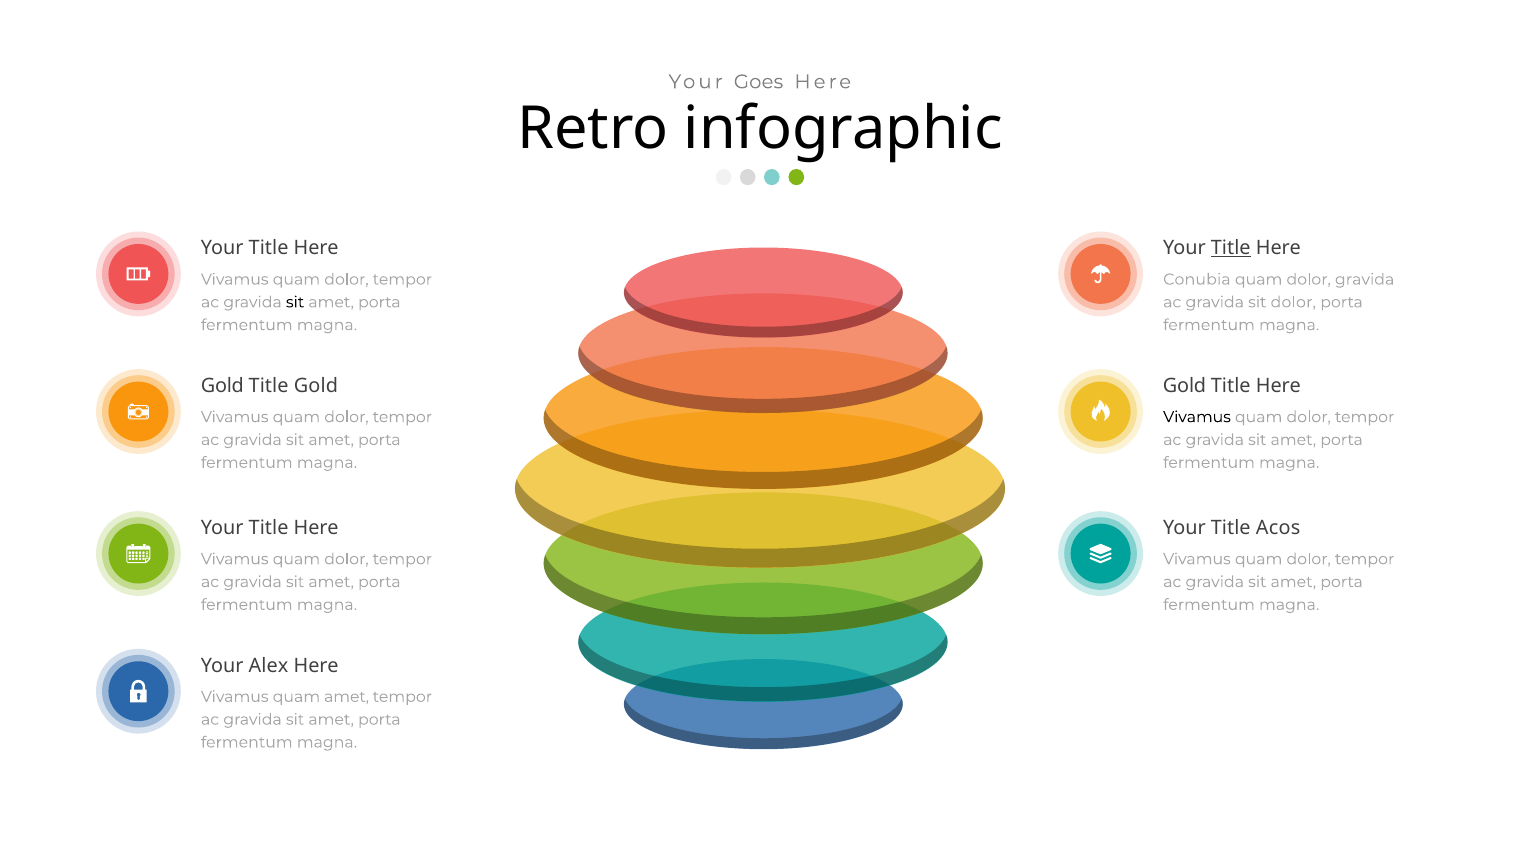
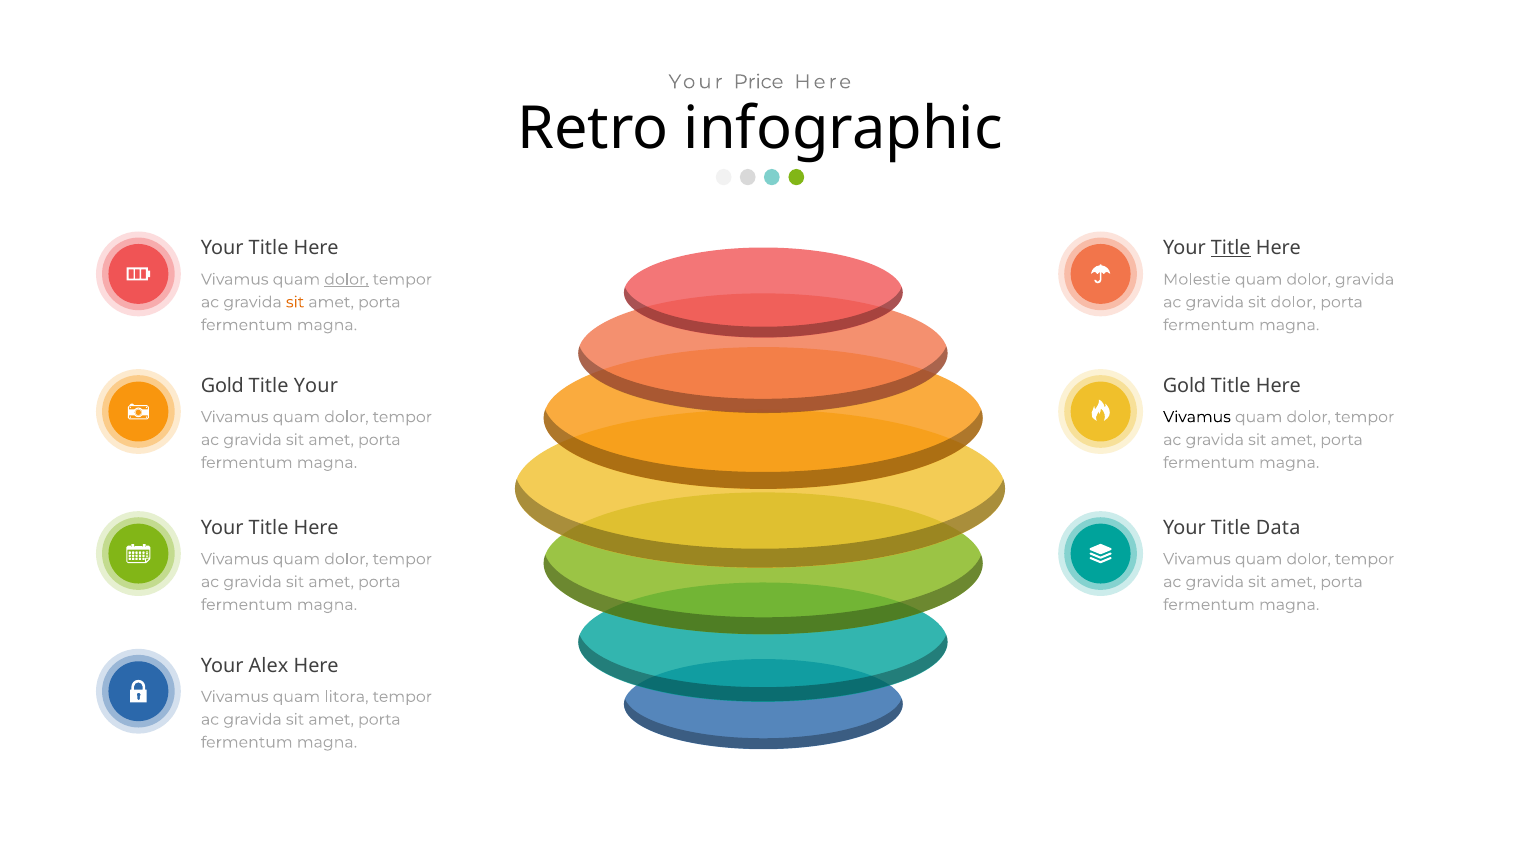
Goes: Goes -> Price
dolor at (346, 279) underline: none -> present
Conubia: Conubia -> Molestie
sit at (295, 302) colour: black -> orange
Title Gold: Gold -> Your
Acos: Acos -> Data
quam amet: amet -> litora
